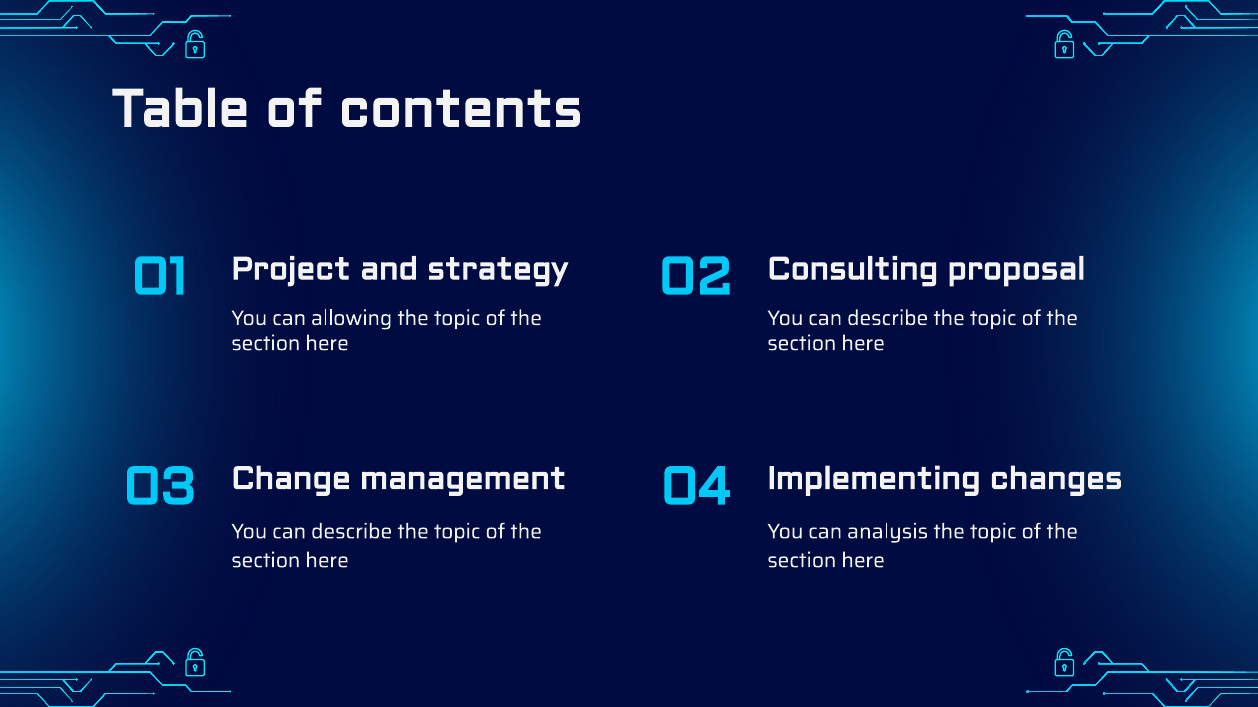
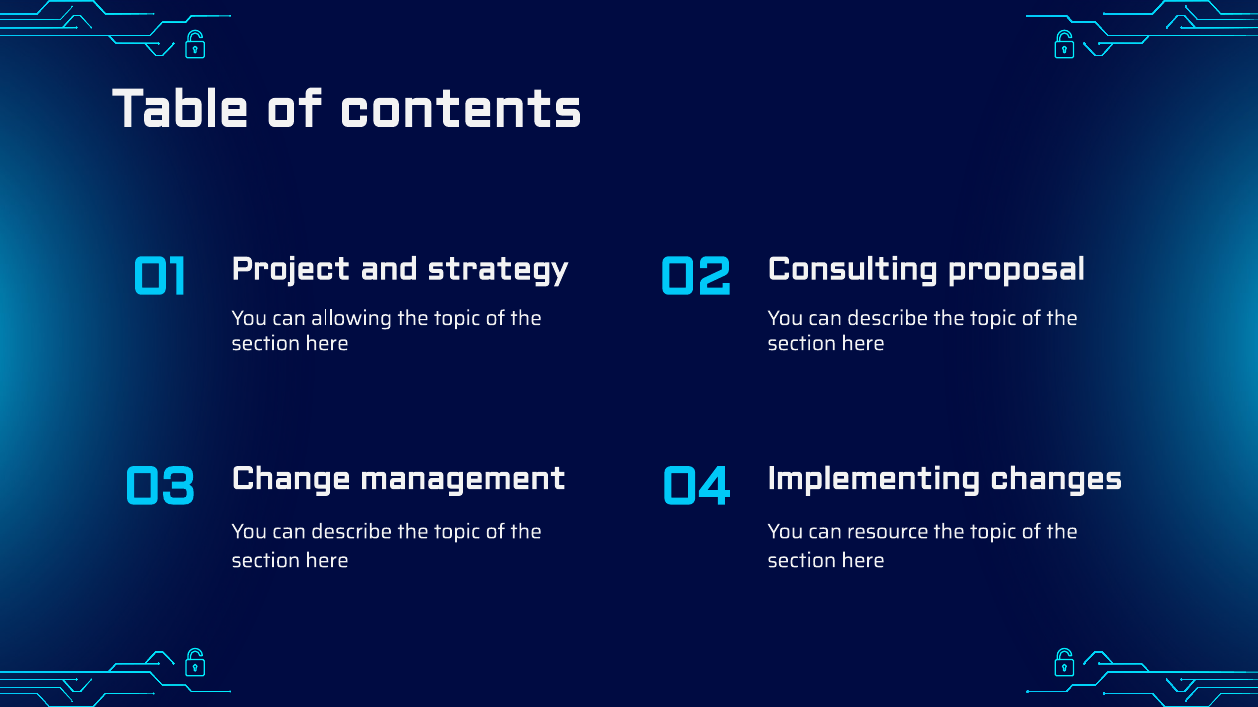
analysis: analysis -> resource
